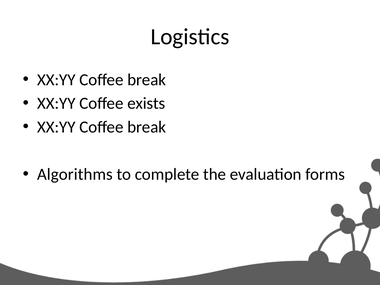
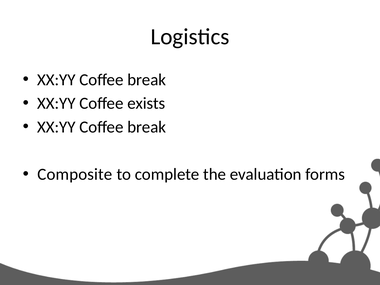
Algorithms: Algorithms -> Composite
